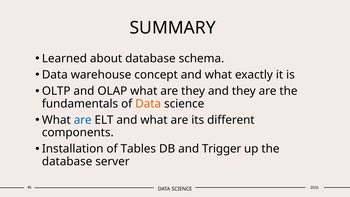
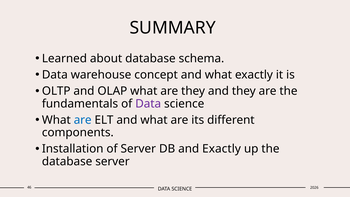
Data at (148, 104) colour: orange -> purple
of Tables: Tables -> Server
and Trigger: Trigger -> Exactly
